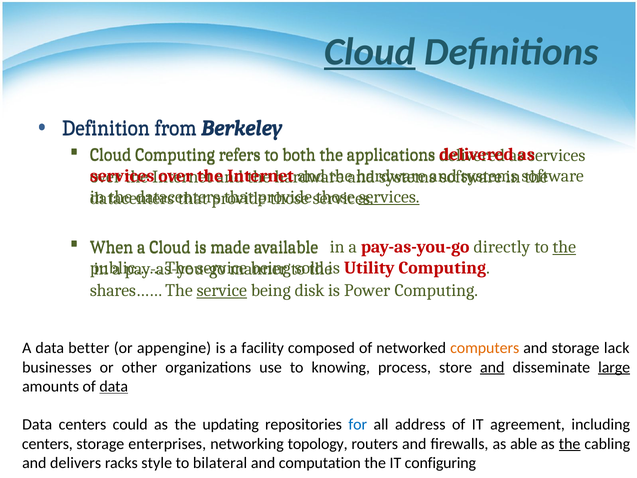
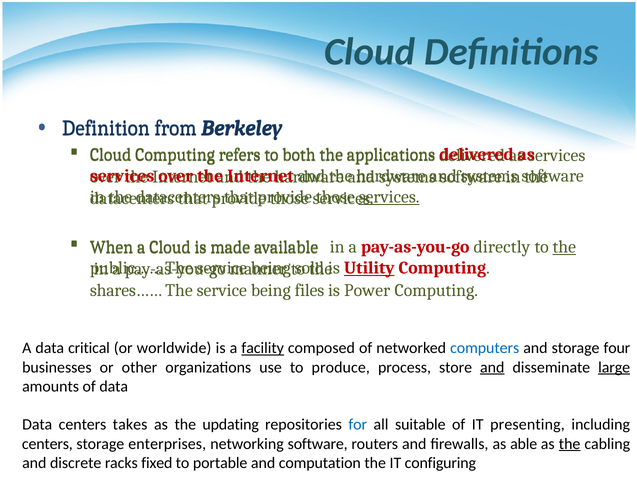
Cloud at (370, 52) underline: present -> none
Utility underline: none -> present
service at (222, 290) underline: present -> none
disk: disk -> files
better: better -> critical
appengine: appengine -> worldwide
facility underline: none -> present
computers colour: orange -> blue
lack: lack -> four
knowing: knowing -> produce
data at (114, 386) underline: present -> none
could: could -> takes
address: address -> suitable
agreement: agreement -> presenting
networking topology: topology -> software
delivers: delivers -> discrete
style: style -> fixed
bilateral: bilateral -> portable
